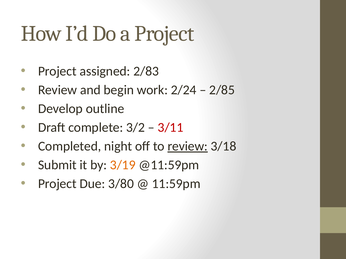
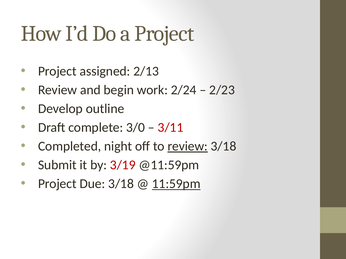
2/83: 2/83 -> 2/13
2/85: 2/85 -> 2/23
3/2: 3/2 -> 3/0
3/19 colour: orange -> red
Due 3/80: 3/80 -> 3/18
11:59pm underline: none -> present
